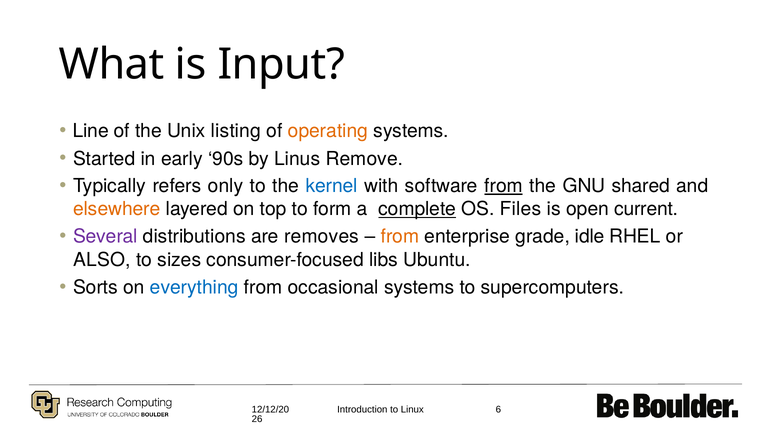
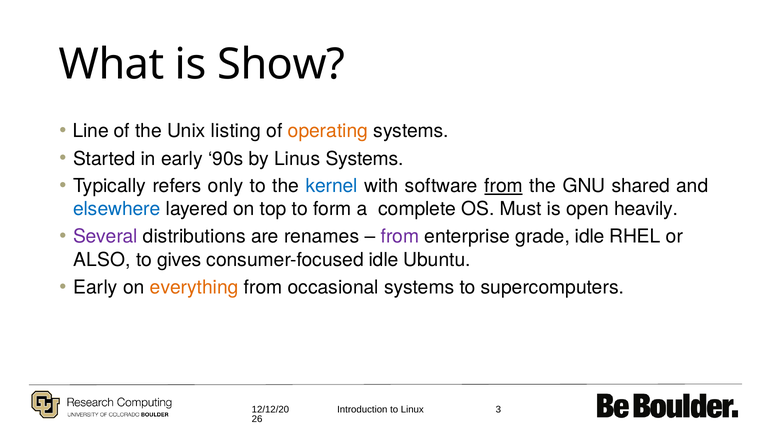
Input: Input -> Show
Linus Remove: Remove -> Systems
elsewhere colour: orange -> blue
complete underline: present -> none
Files: Files -> Must
current: current -> heavily
removes: removes -> renames
from at (400, 237) colour: orange -> purple
sizes: sizes -> gives
consumer-focused libs: libs -> idle
Sorts at (95, 288): Sorts -> Early
everything colour: blue -> orange
6: 6 -> 3
